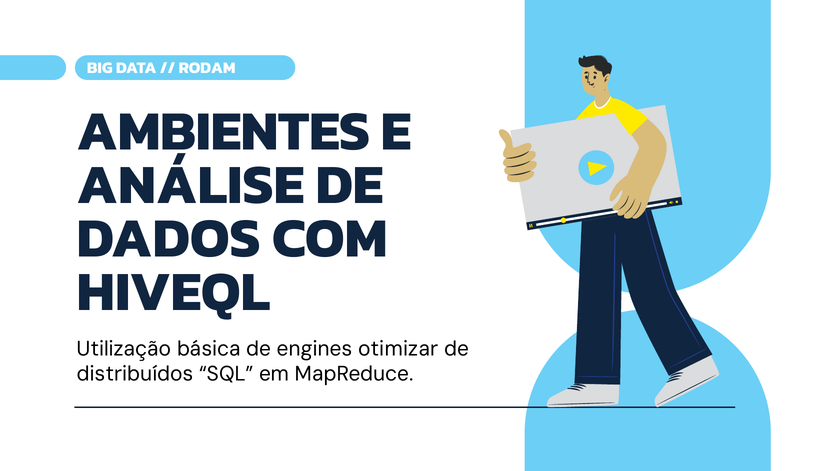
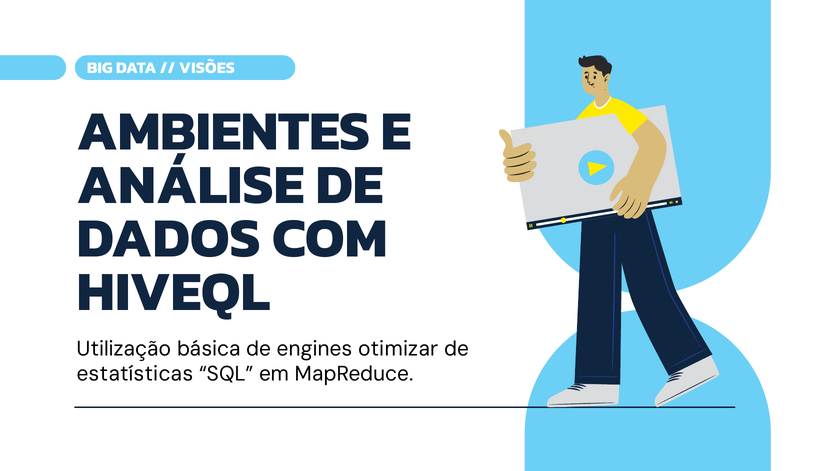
RODAM: RODAM -> VISÕES
distribuídos: distribuídos -> estatísticas
